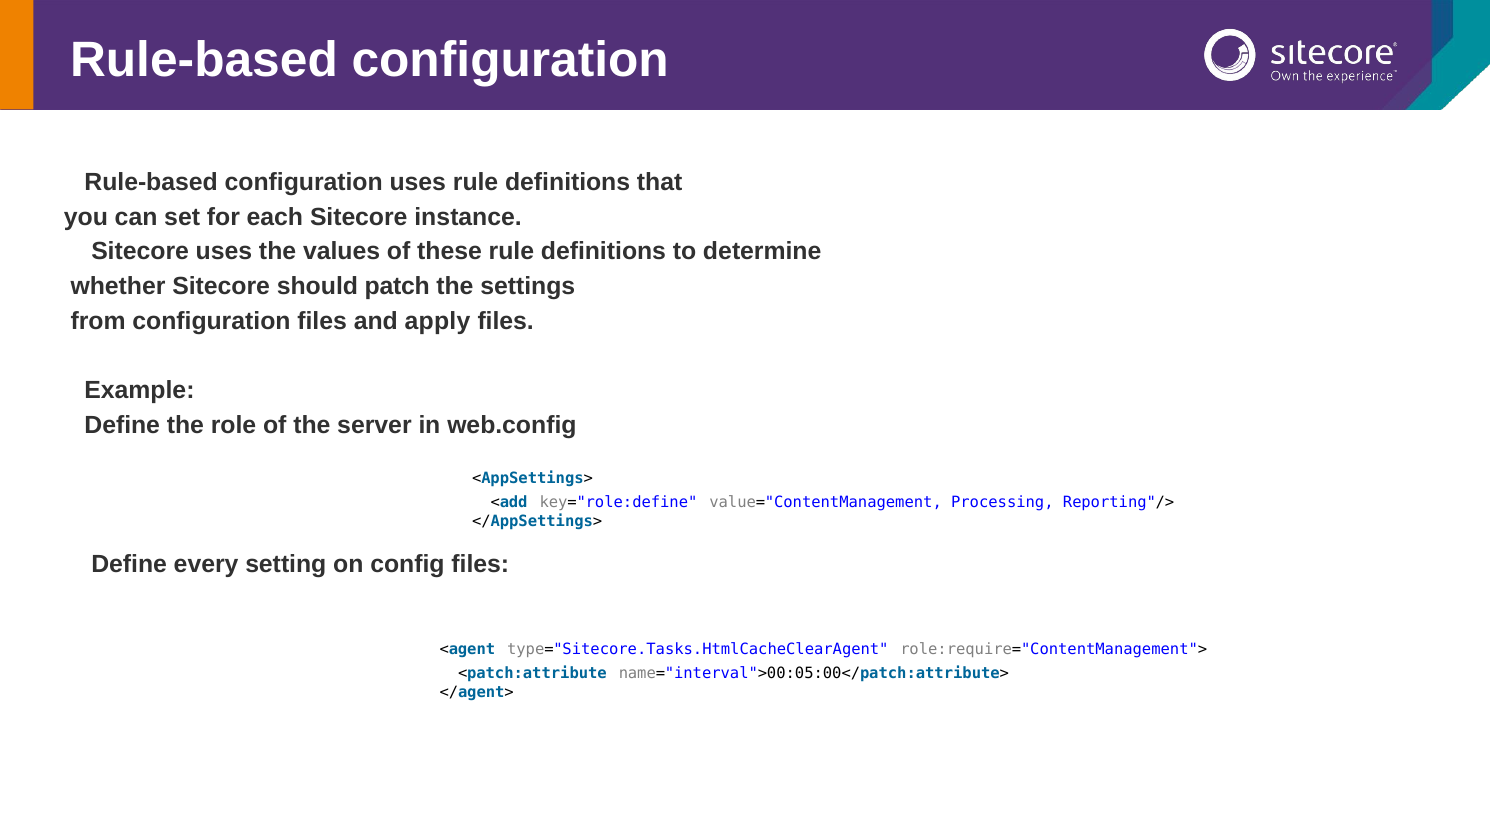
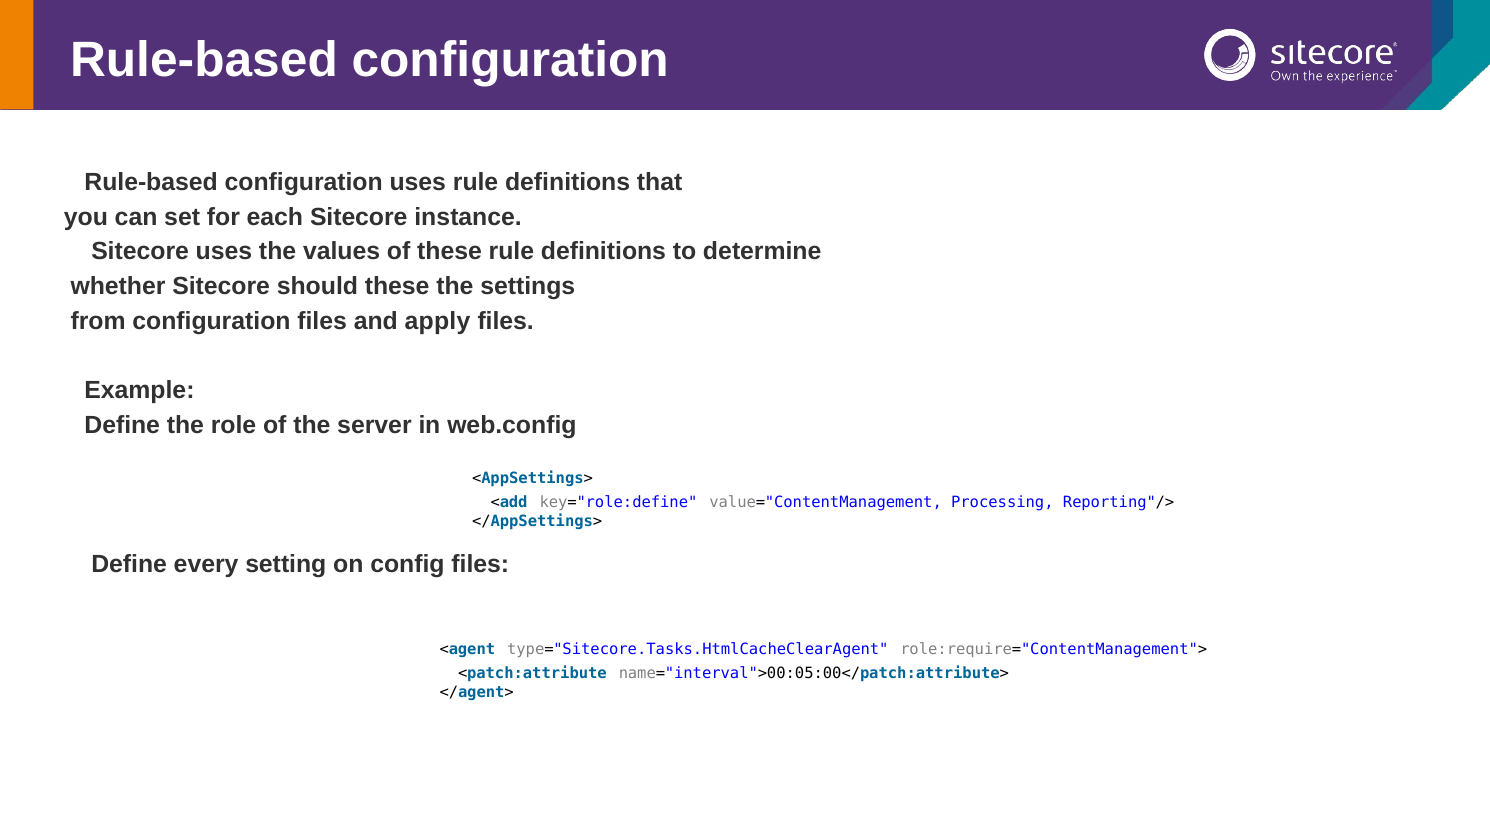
should patch: patch -> these
